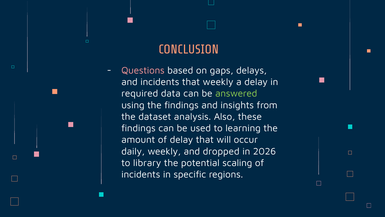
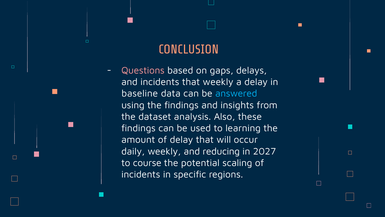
required: required -> baseline
answered colour: light green -> light blue
dropped: dropped -> reducing
2026: 2026 -> 2027
library: library -> course
